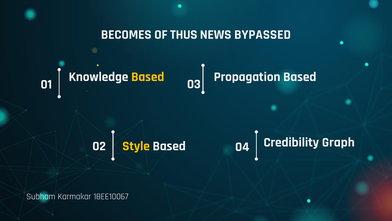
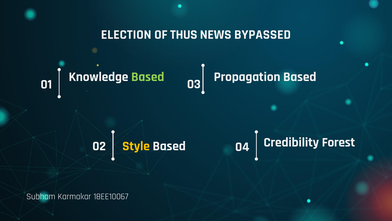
BECOMES: BECOMES -> ELECTION
Based at (148, 77) colour: yellow -> light green
Graph: Graph -> Forest
